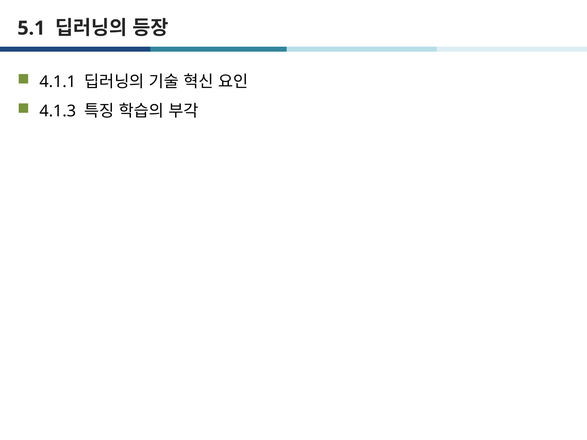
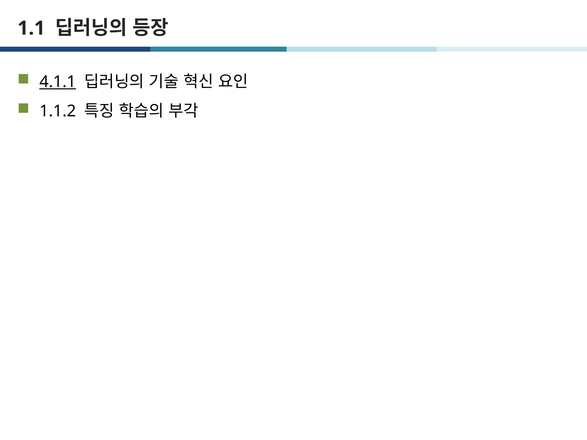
5.1: 5.1 -> 1.1
4.1.1 underline: none -> present
4.1.3: 4.1.3 -> 1.1.2
